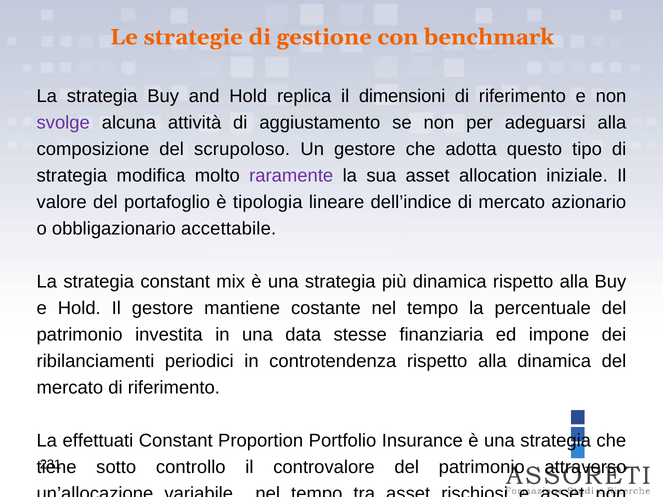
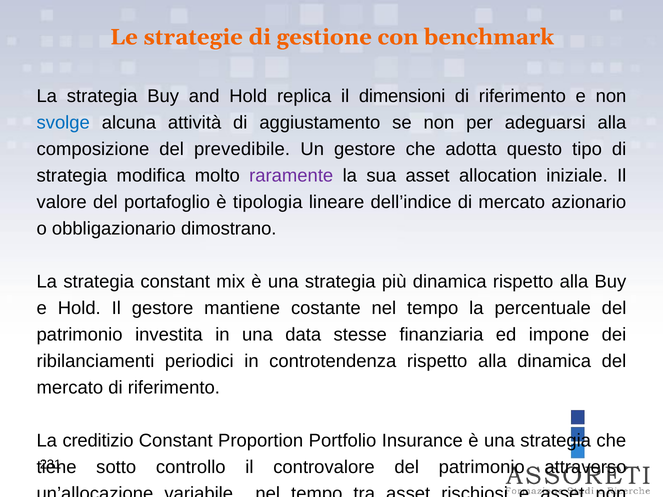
svolge colour: purple -> blue
scrupoloso: scrupoloso -> prevedibile
accettabile: accettabile -> dimostrano
effettuati: effettuati -> creditizio
